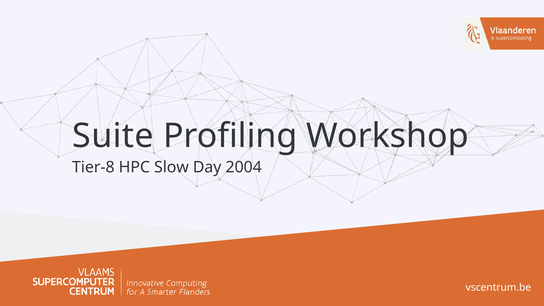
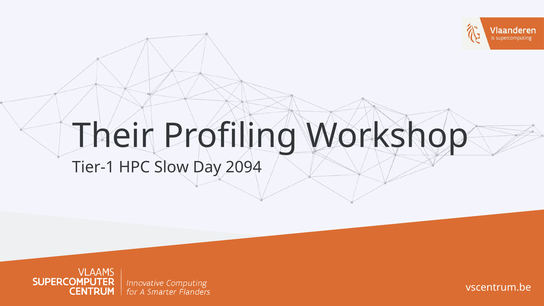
Suite: Suite -> Their
Tier-8: Tier-8 -> Tier-1
2004: 2004 -> 2094
